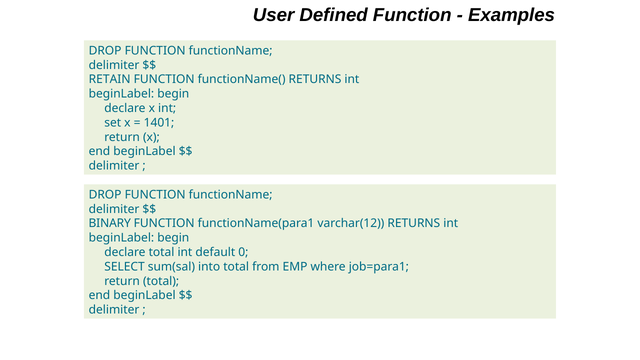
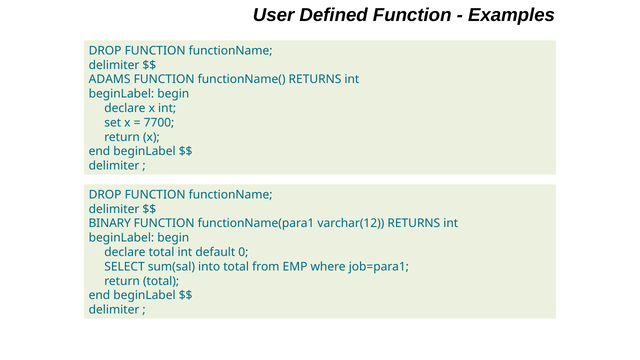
RETAIN: RETAIN -> ADAMS
1401: 1401 -> 7700
